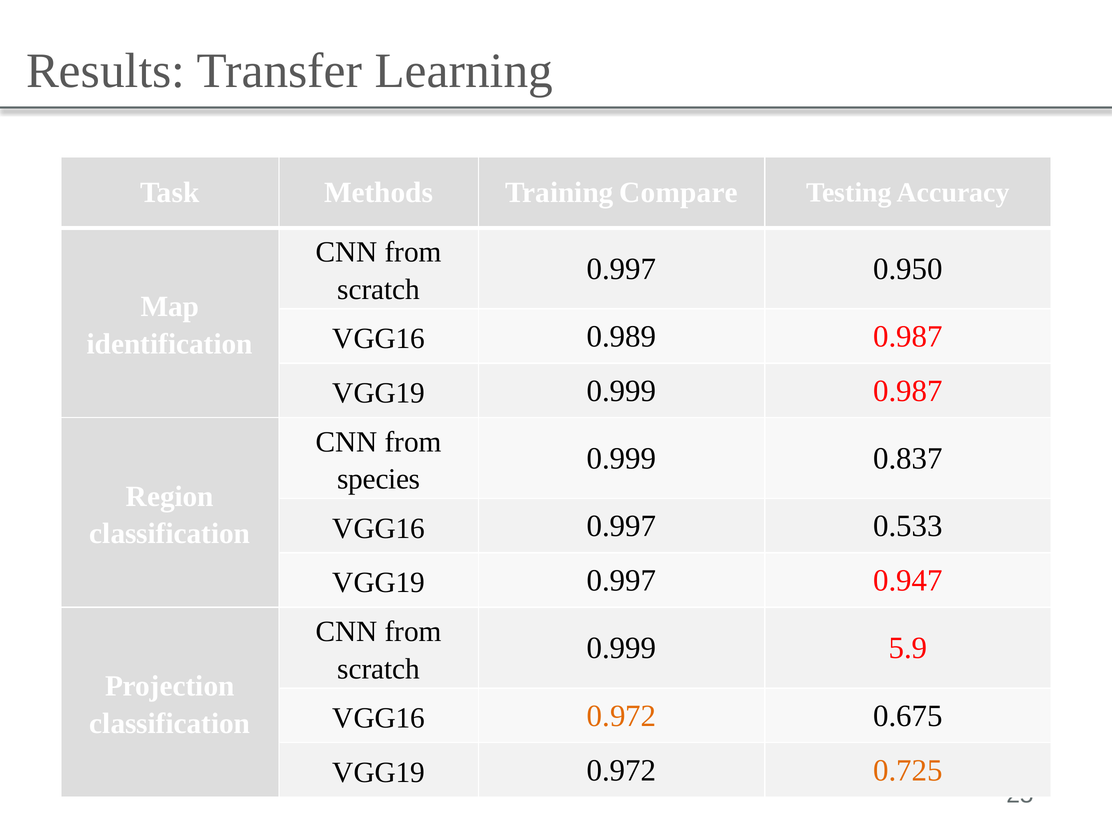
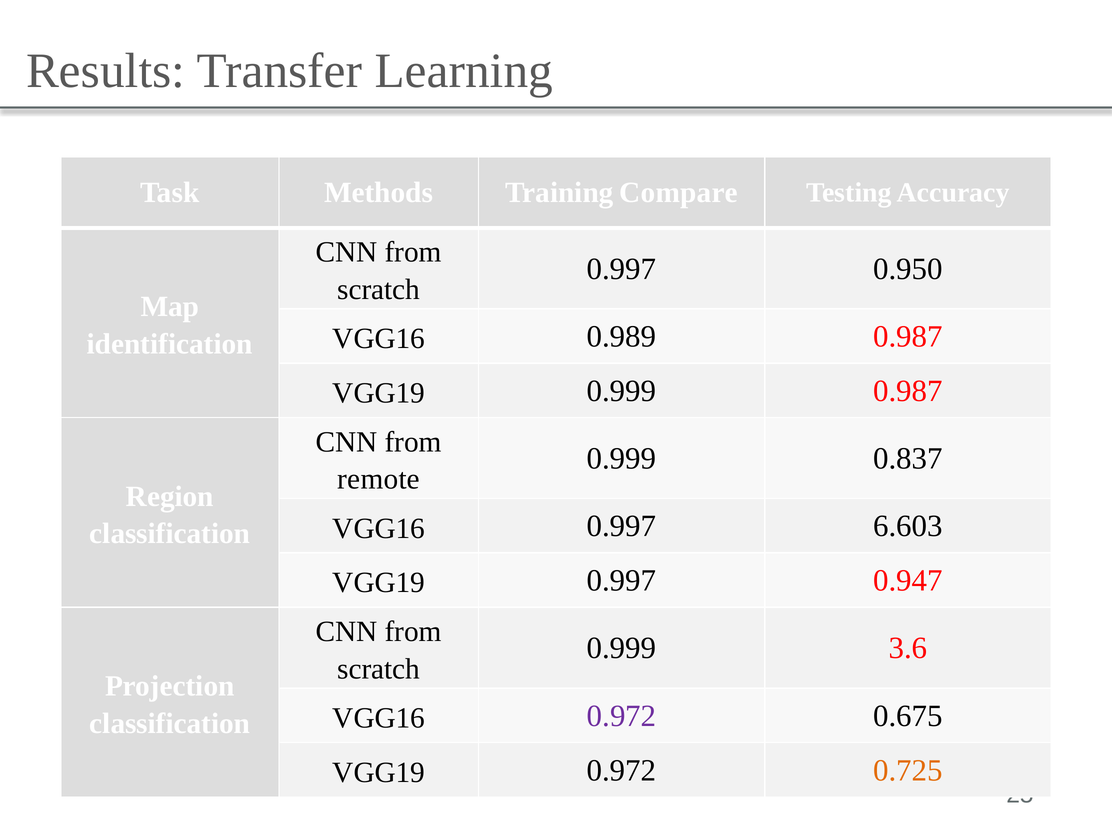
species: species -> remote
0.533: 0.533 -> 6.603
5.9: 5.9 -> 3.6
0.972 at (622, 716) colour: orange -> purple
